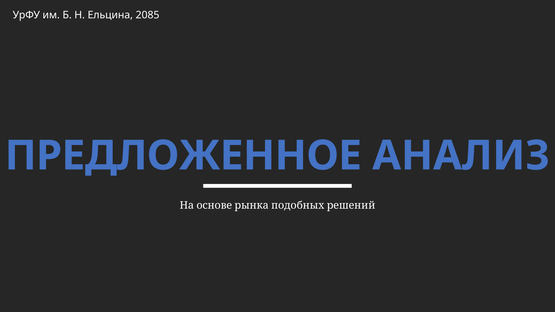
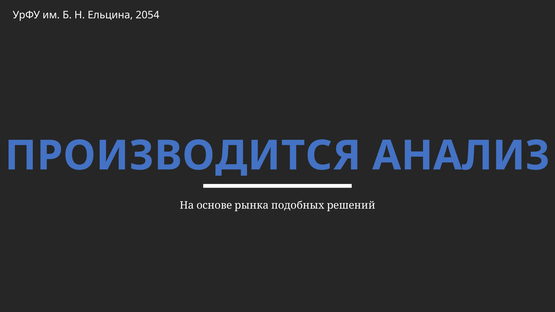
2085: 2085 -> 2054
ПРЕДЛОЖЕННОЕ: ПРЕДЛОЖЕННОЕ -> ПРОИЗВОДИТСЯ
